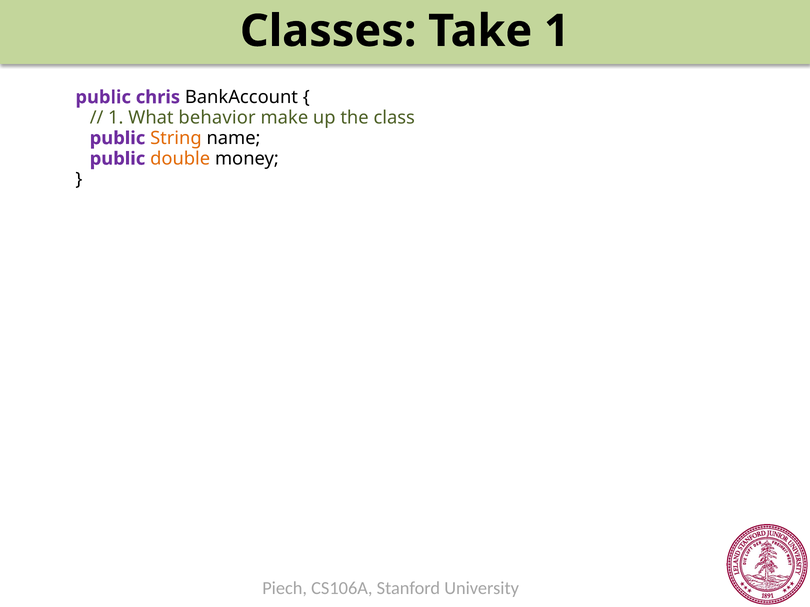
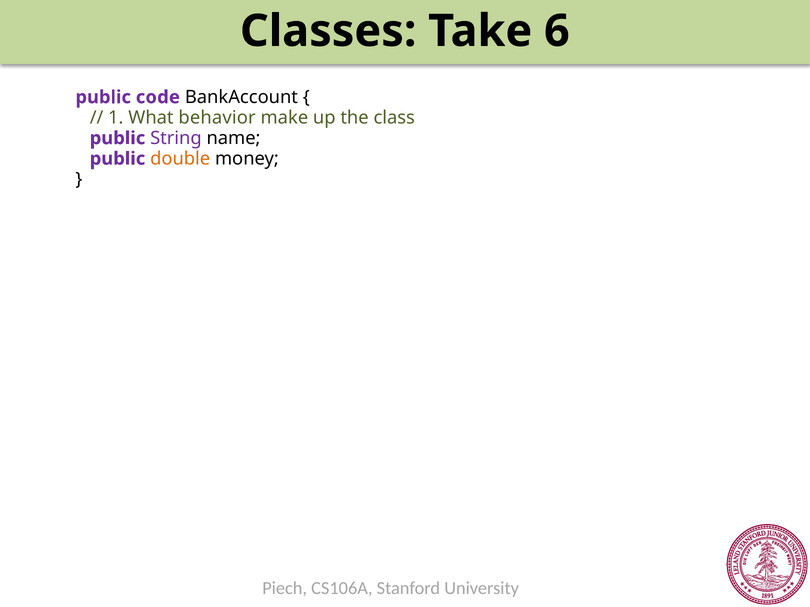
Take 1: 1 -> 6
chris: chris -> code
String colour: orange -> purple
